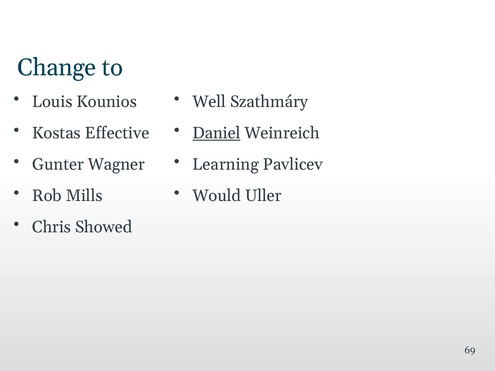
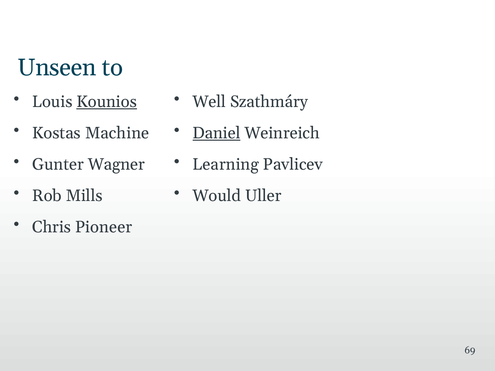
Change: Change -> Unseen
Kounios underline: none -> present
Effective: Effective -> Machine
Showed: Showed -> Pioneer
